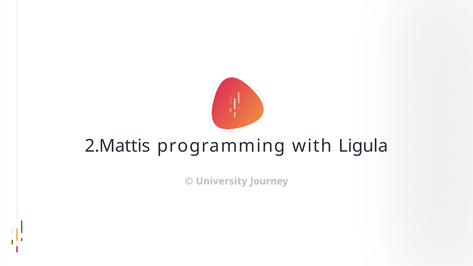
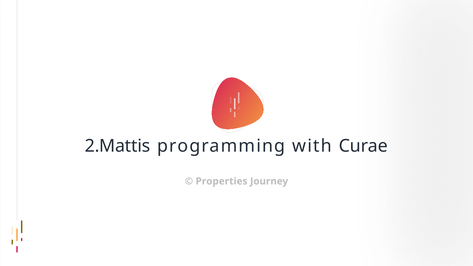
Ligula: Ligula -> Curae
University: University -> Properties
